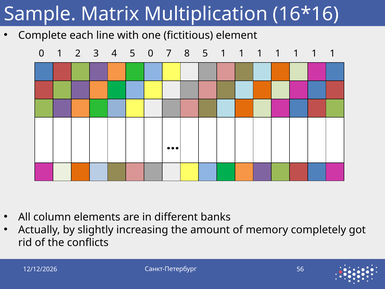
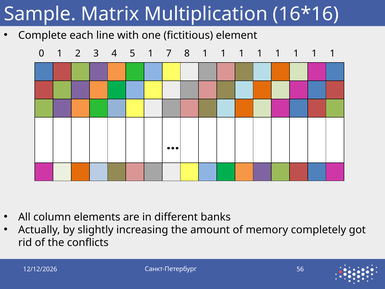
4 5 0: 0 -> 1
8 5: 5 -> 1
